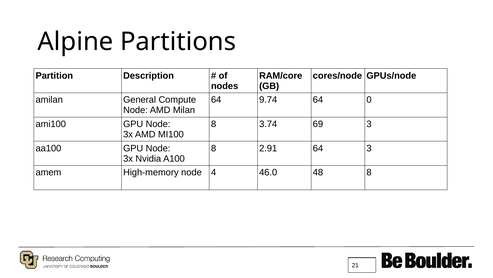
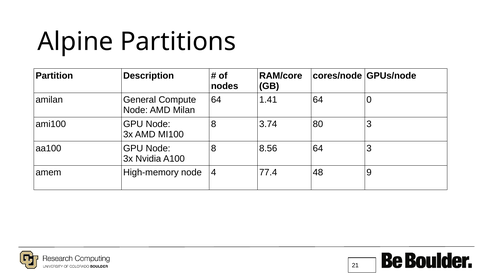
9.74: 9.74 -> 1.41
69: 69 -> 80
2.91: 2.91 -> 8.56
46.0: 46.0 -> 77.4
48 8: 8 -> 9
